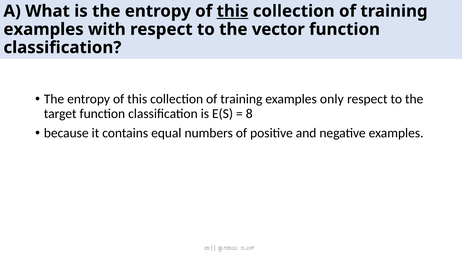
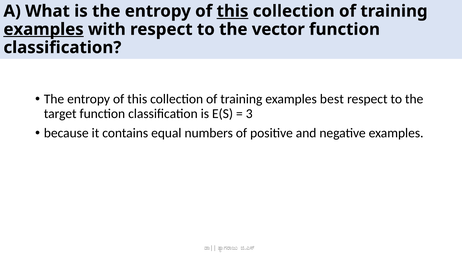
examples at (44, 29) underline: none -> present
only: only -> best
8: 8 -> 3
